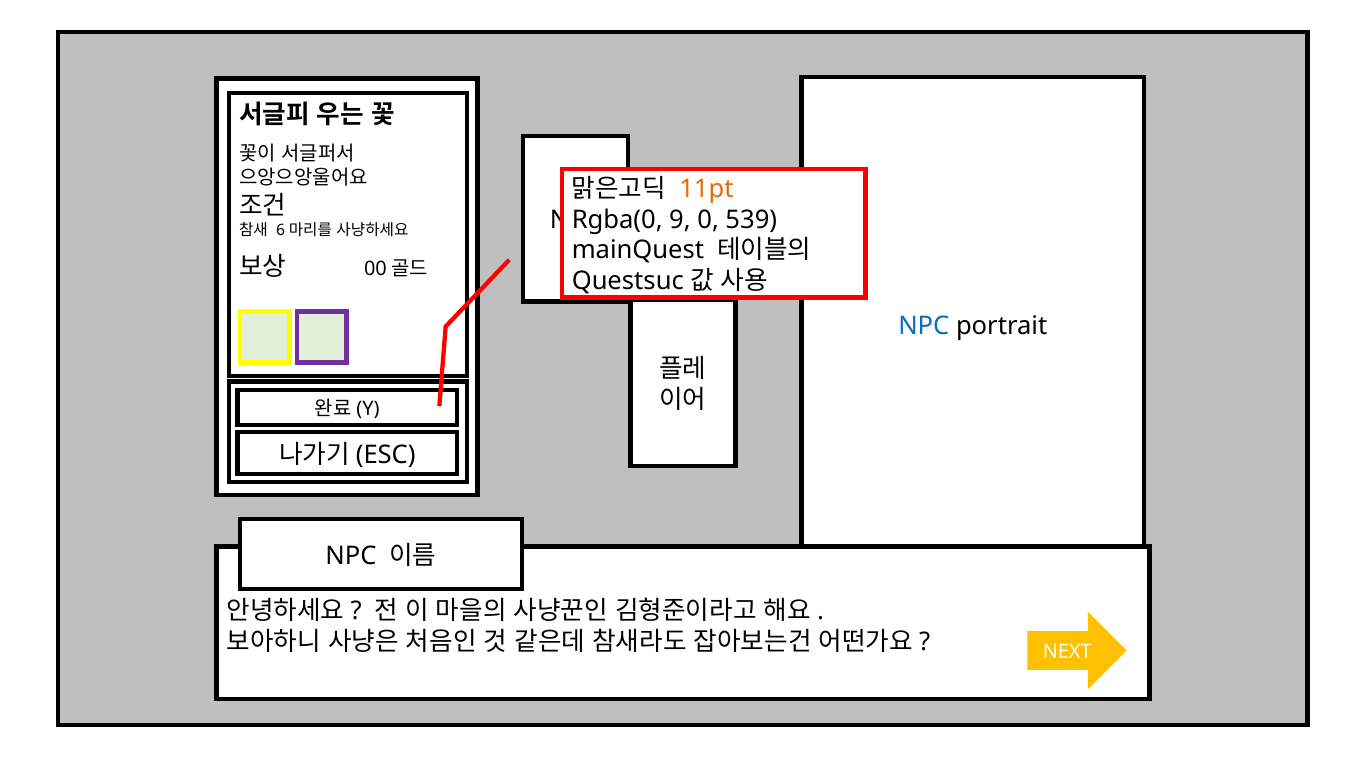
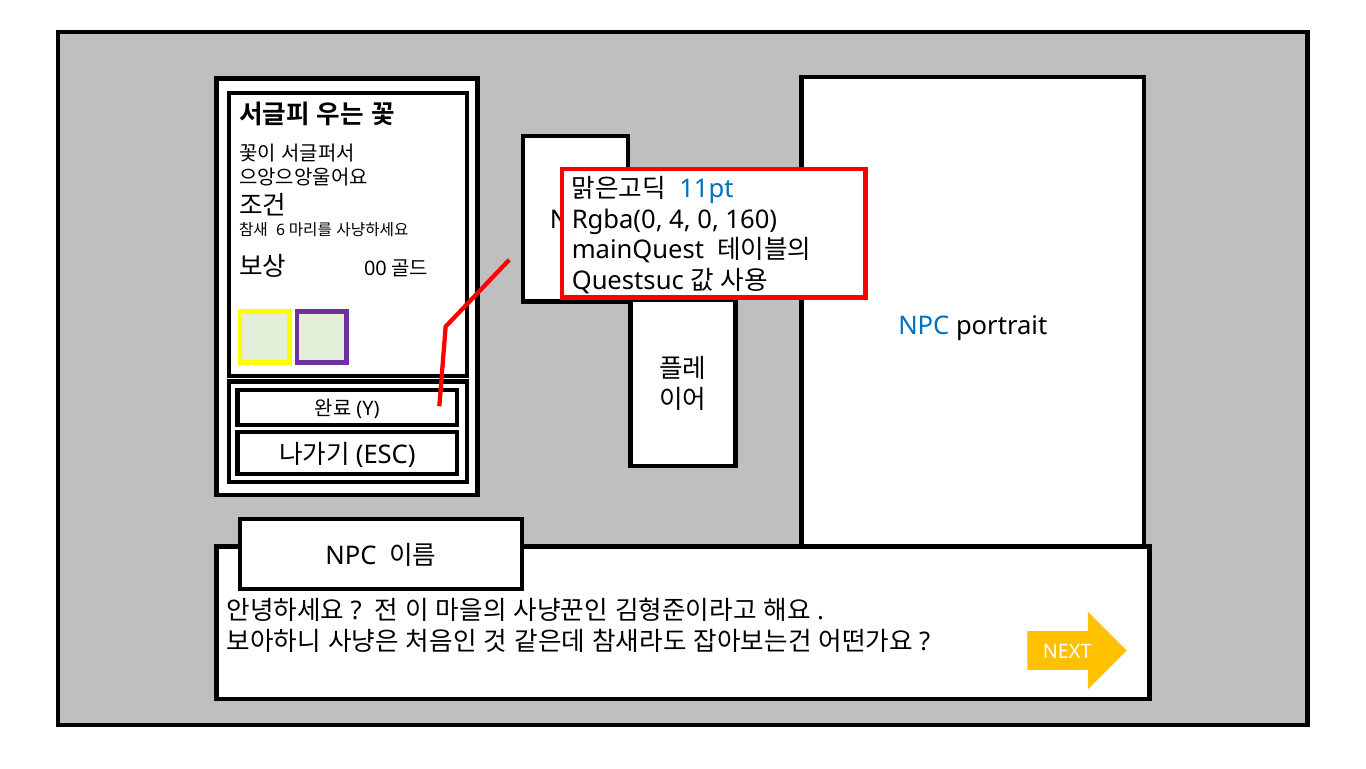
11pt colour: orange -> blue
9: 9 -> 4
539: 539 -> 160
